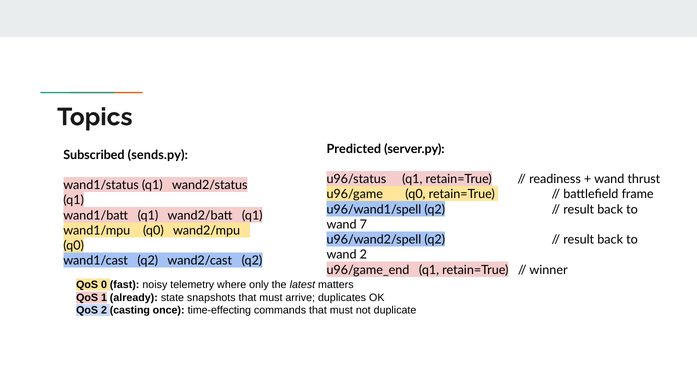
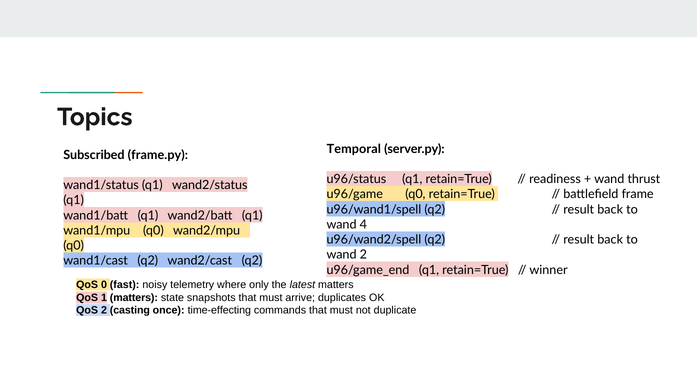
Predicted: Predicted -> Temporal
sends.py: sends.py -> frame.py
7: 7 -> 4
1 already: already -> matters
